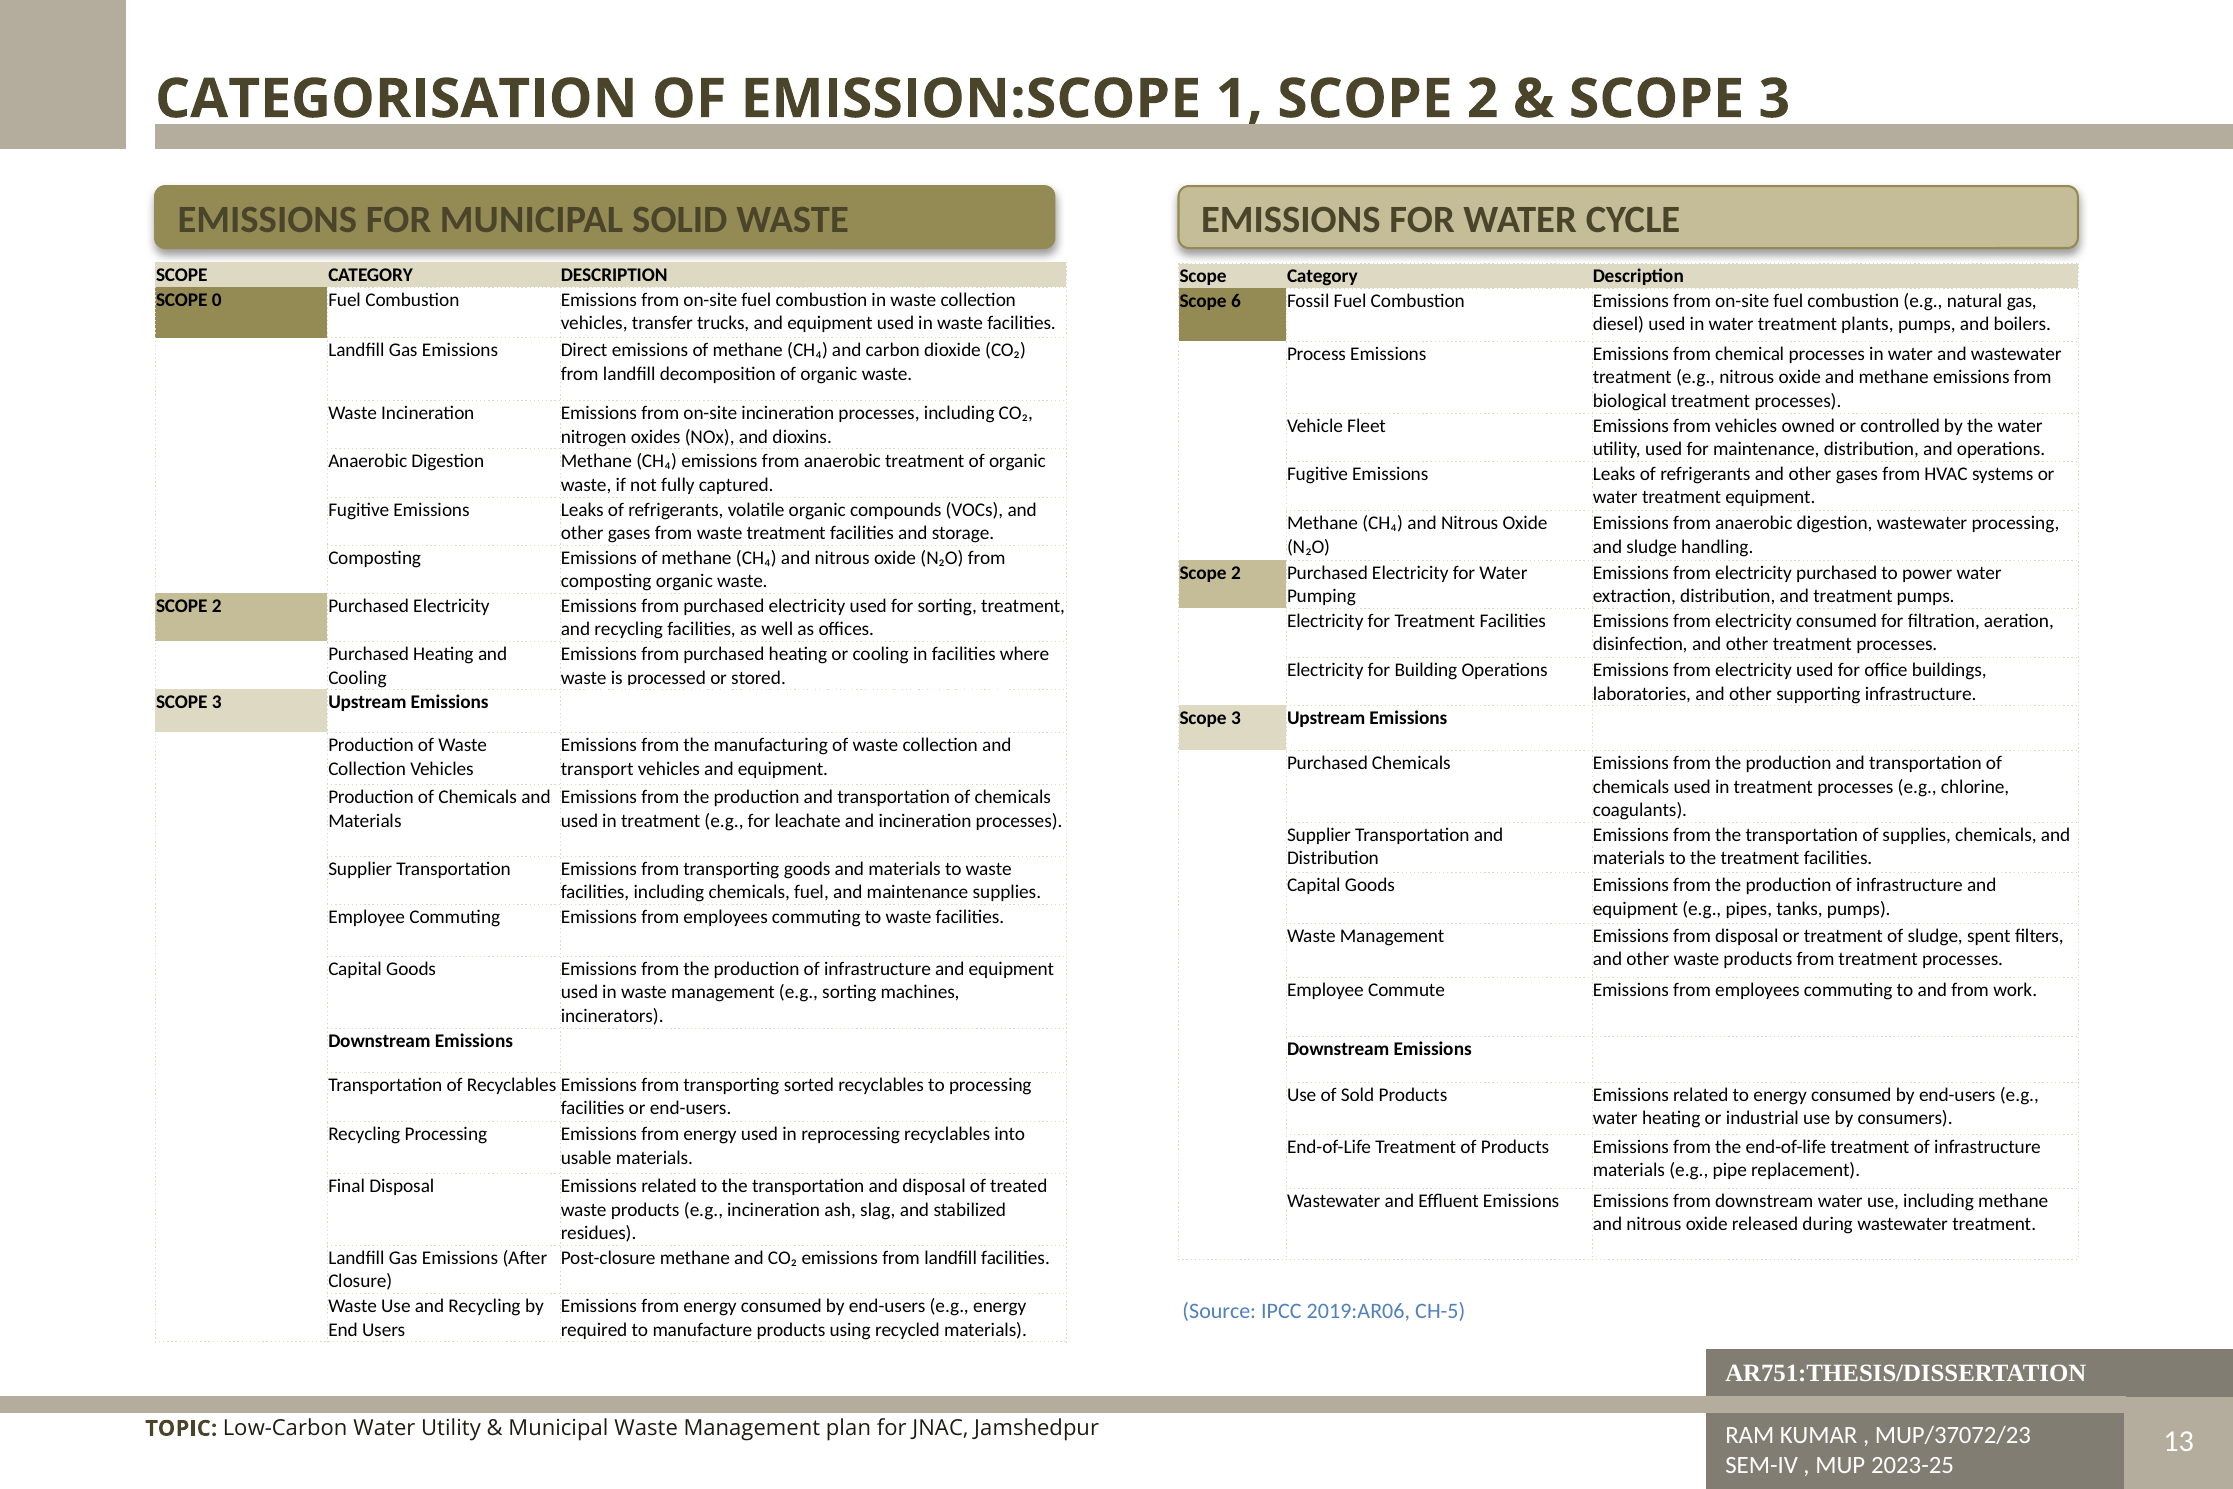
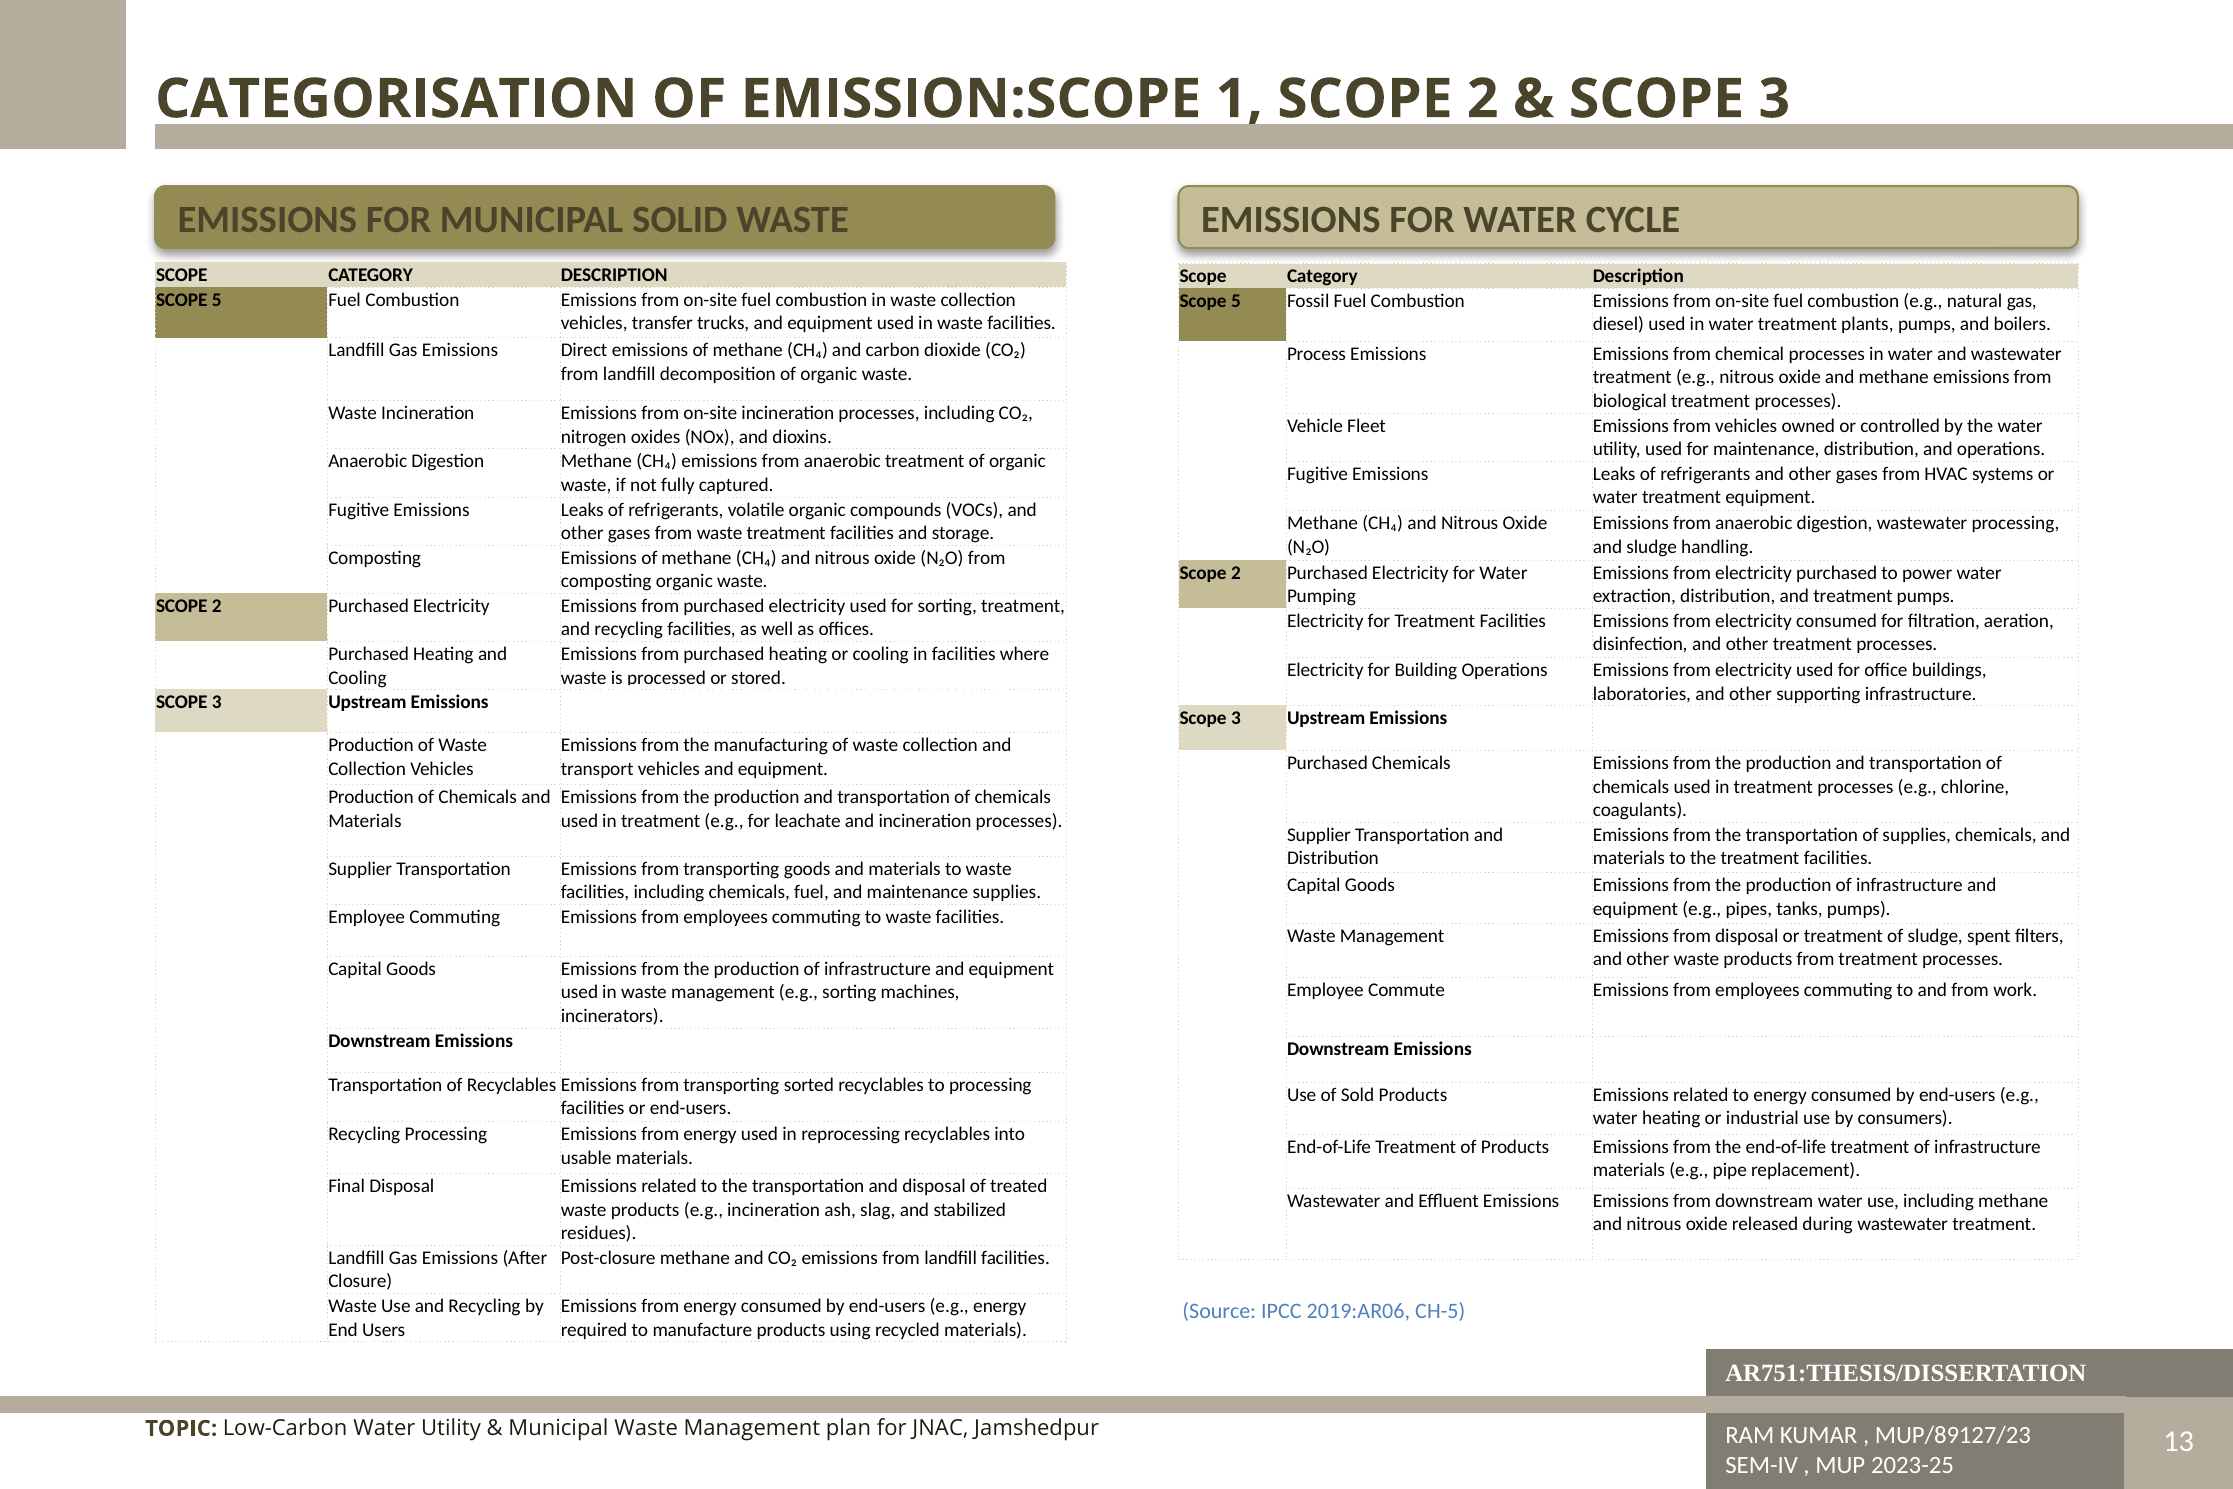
0 at (217, 300): 0 -> 5
6 at (1236, 301): 6 -> 5
MUP/37072/23: MUP/37072/23 -> MUP/89127/23
